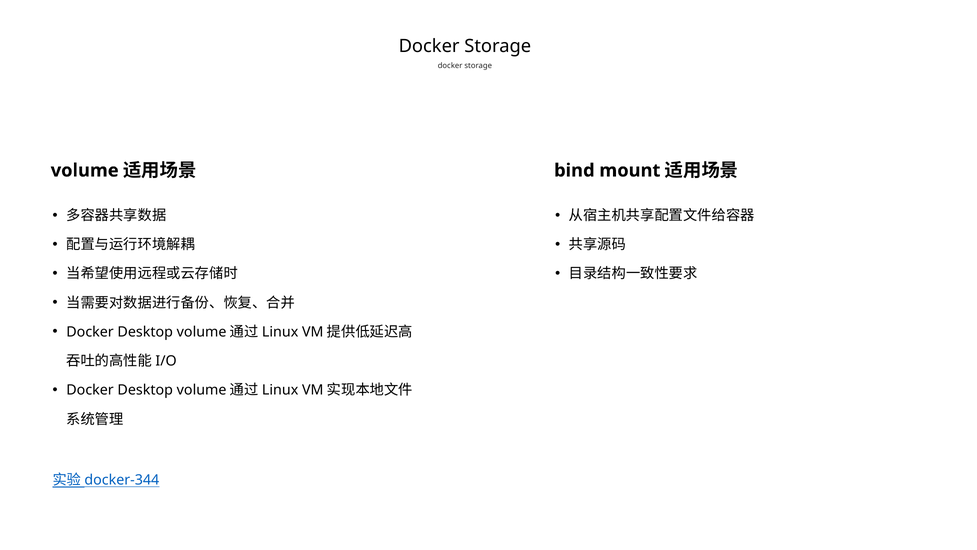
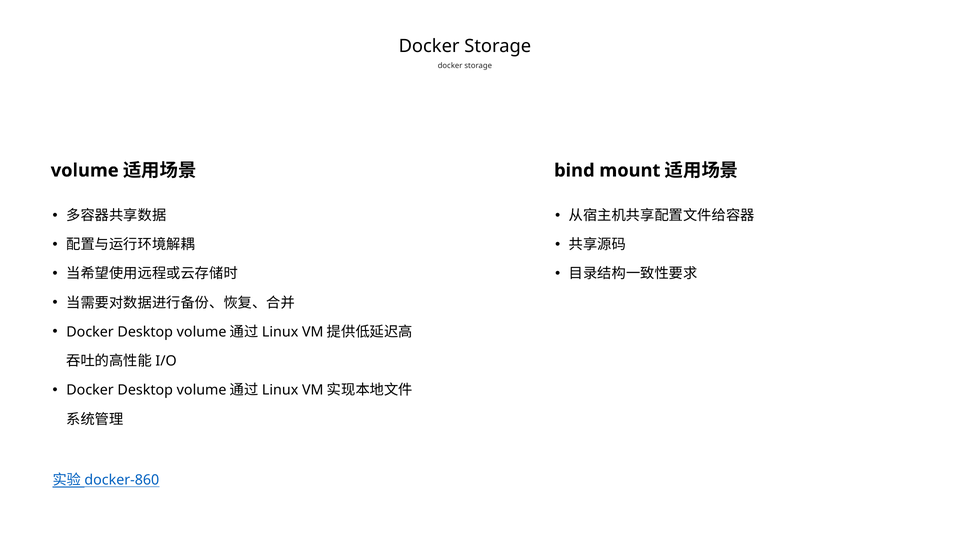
docker-344: docker-344 -> docker-860
